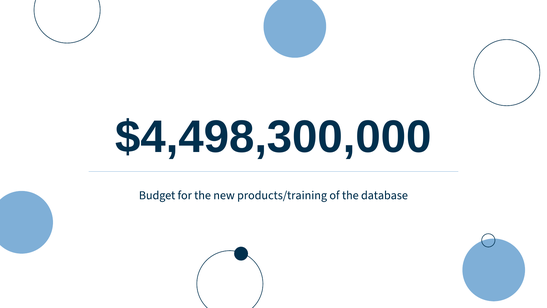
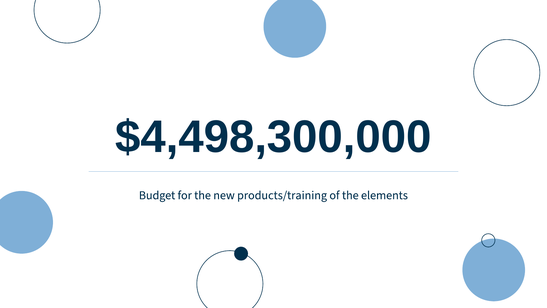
database: database -> elements
